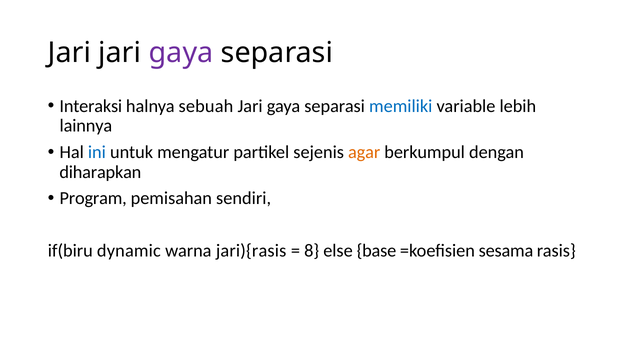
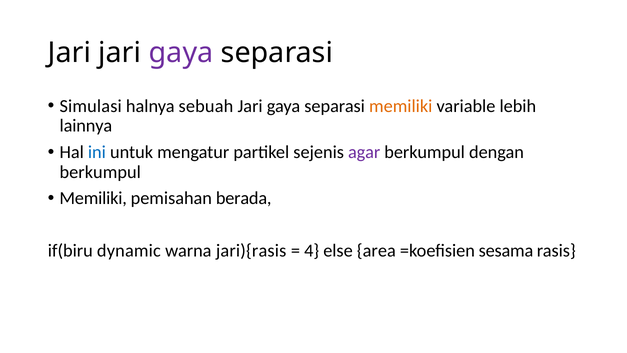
Interaksi: Interaksi -> Simulasi
memiliki at (401, 106) colour: blue -> orange
agar colour: orange -> purple
diharapkan at (100, 172): diharapkan -> berkumpul
Program at (93, 198): Program -> Memiliki
sendiri: sendiri -> berada
8: 8 -> 4
base: base -> area
